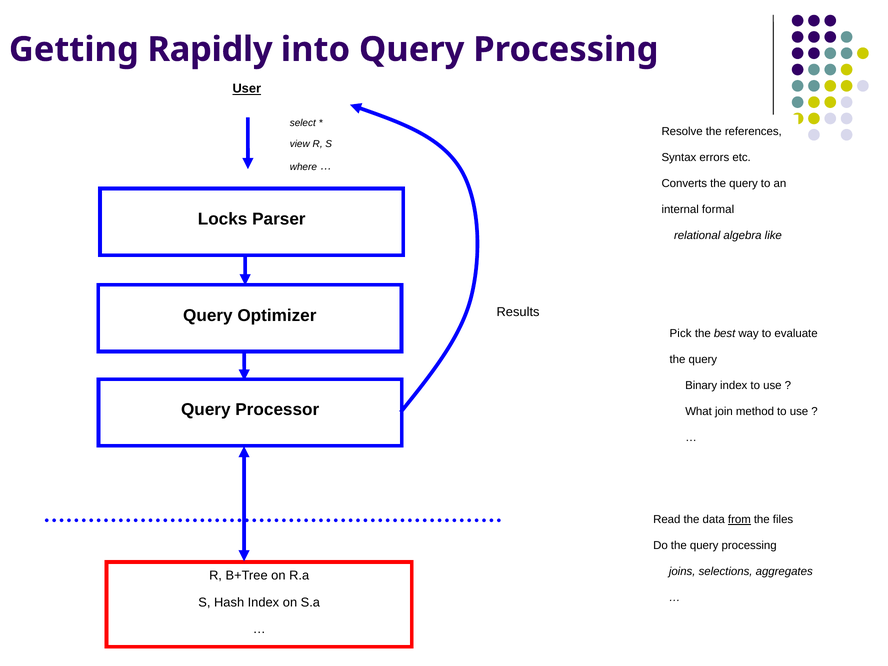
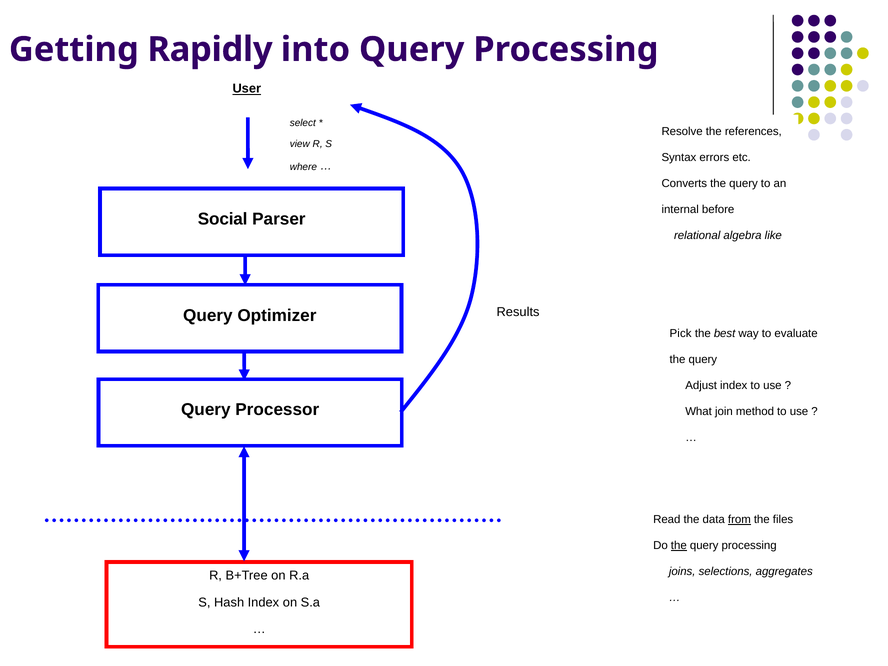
formal: formal -> before
Locks: Locks -> Social
Binary: Binary -> Adjust
the at (679, 546) underline: none -> present
